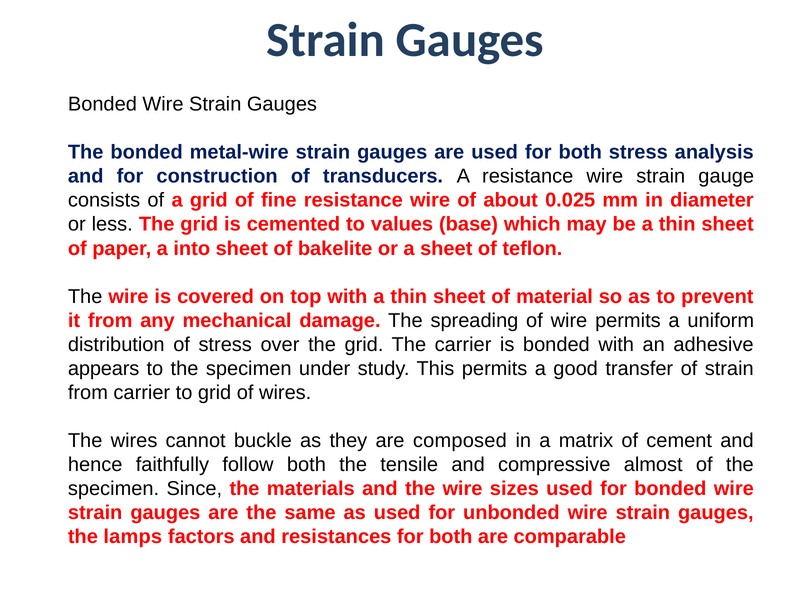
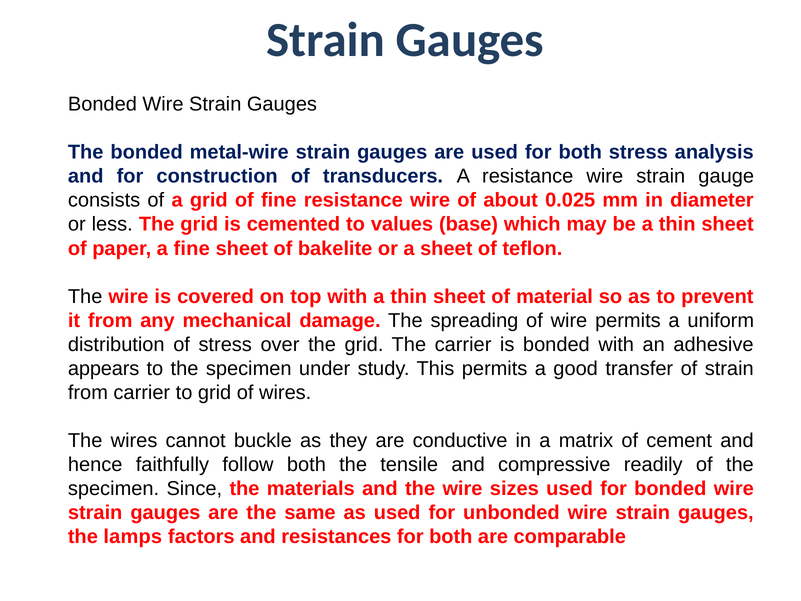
a into: into -> fine
composed: composed -> conductive
almost: almost -> readily
